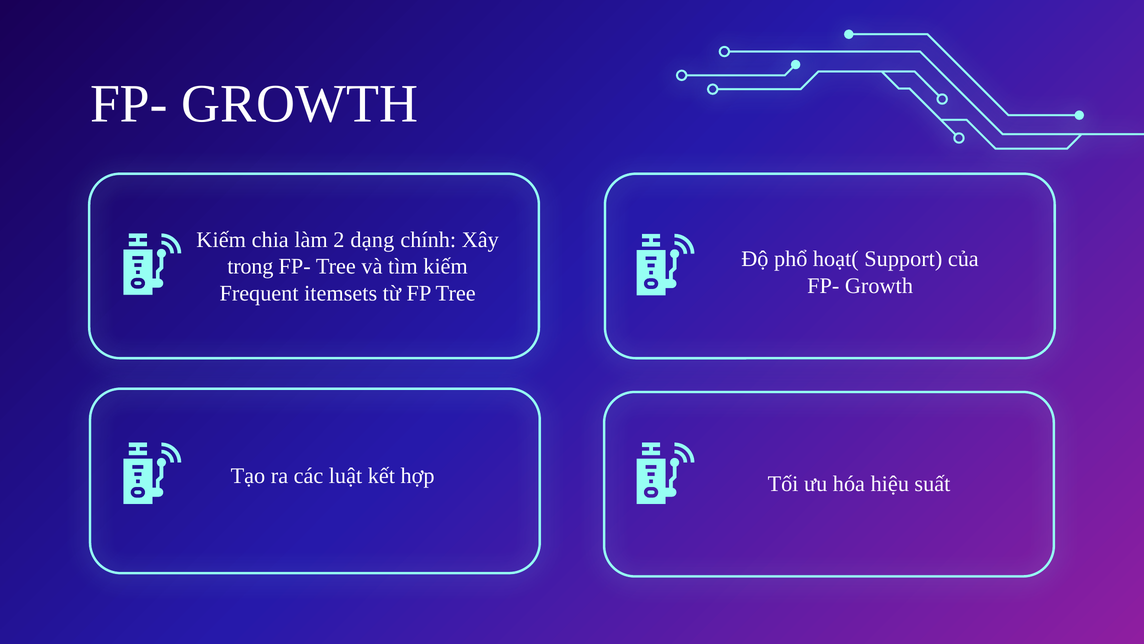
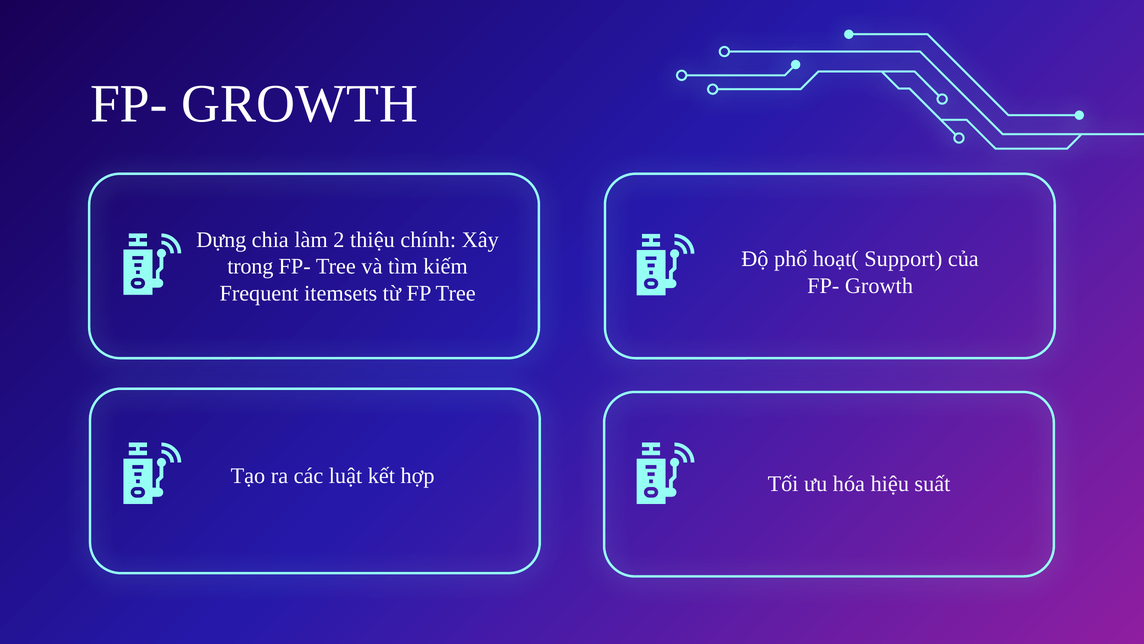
Kiếm at (221, 240): Kiếm -> Dựng
dạng: dạng -> thiệu
